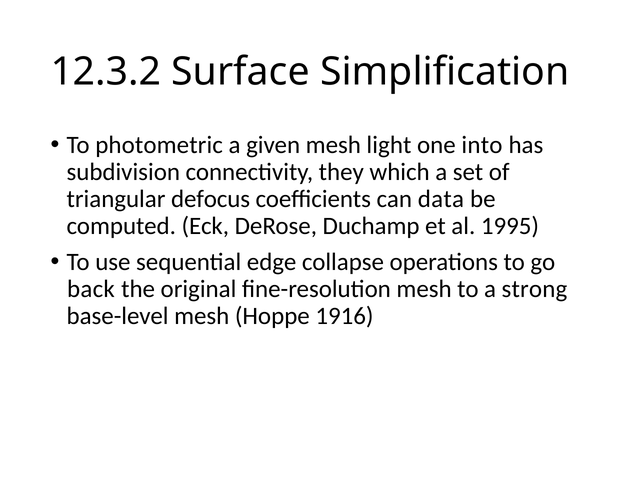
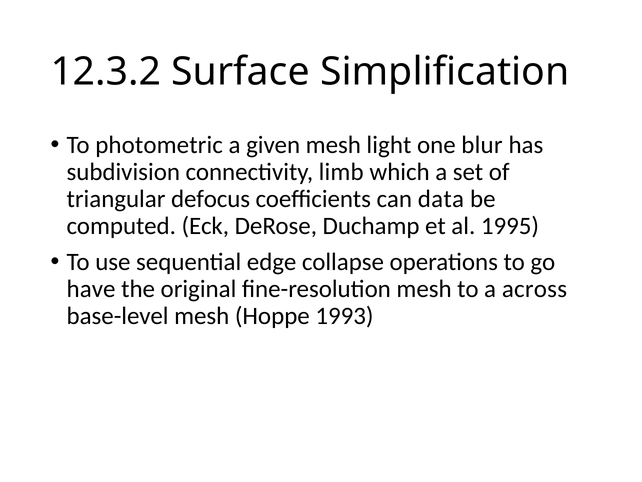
into: into -> blur
they: they -> limb
back: back -> have
strong: strong -> across
1916: 1916 -> 1993
